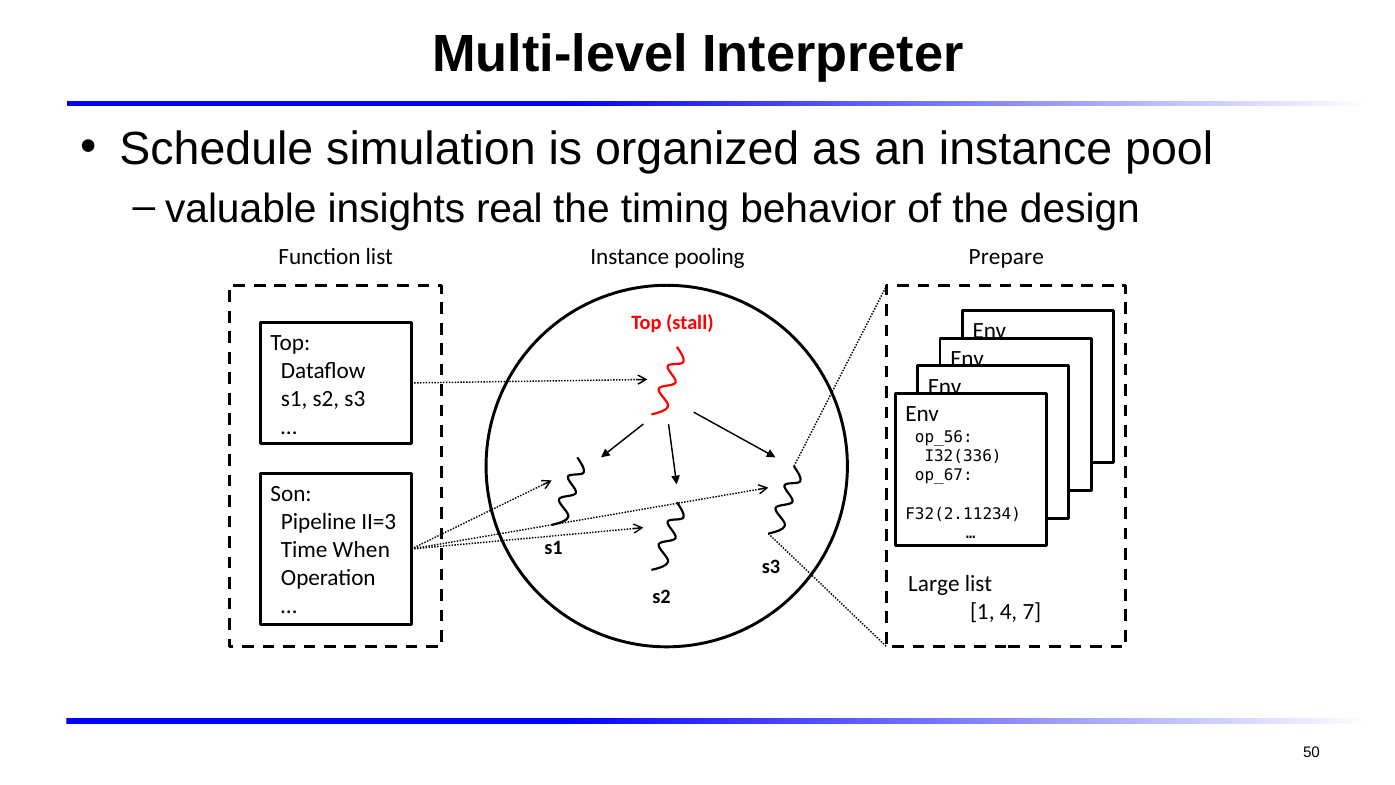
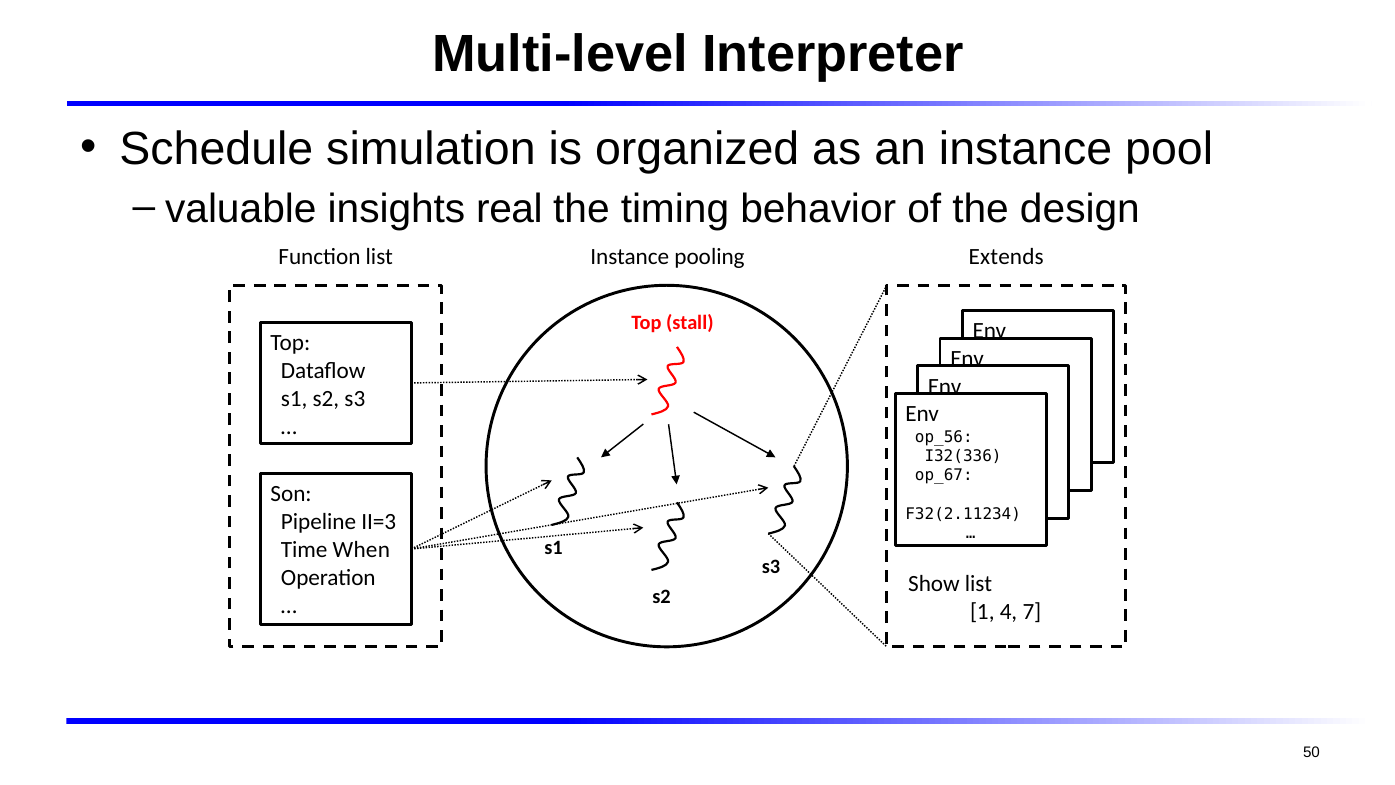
Prepare: Prepare -> Extends
Large: Large -> Show
